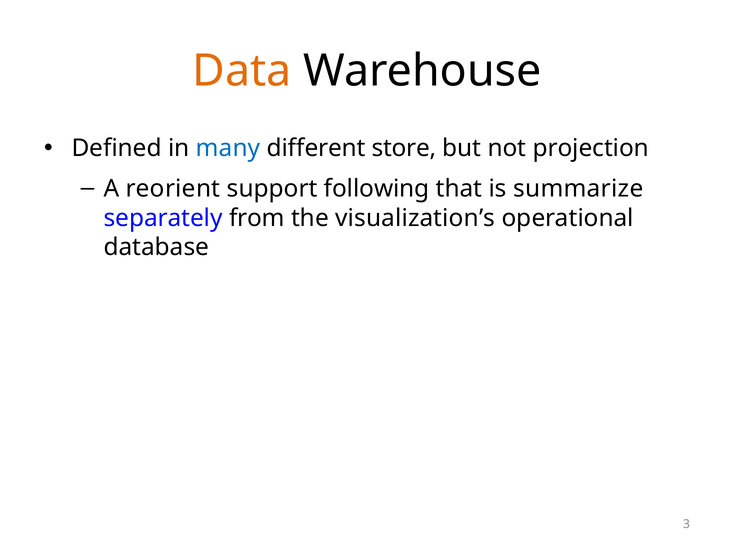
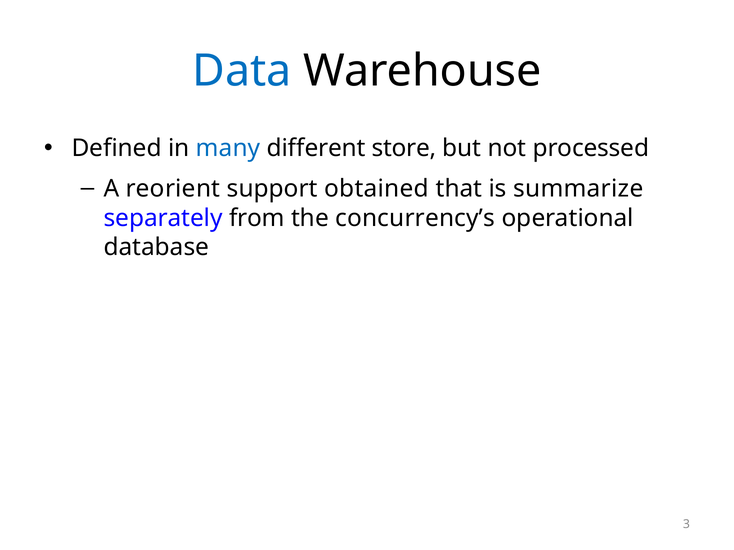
Data colour: orange -> blue
projection: projection -> processed
following: following -> obtained
visualization’s: visualization’s -> concurrency’s
